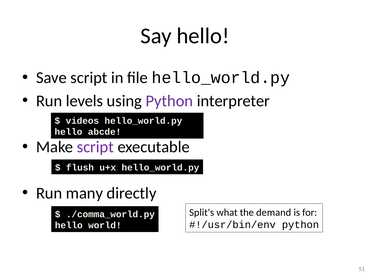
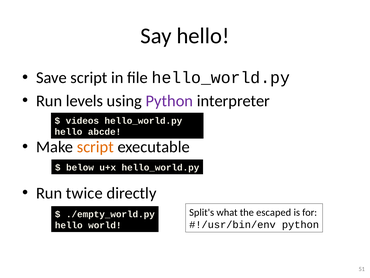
script at (95, 147) colour: purple -> orange
flush: flush -> below
many: many -> twice
demand: demand -> escaped
./comma_world.py: ./comma_world.py -> ./empty_world.py
